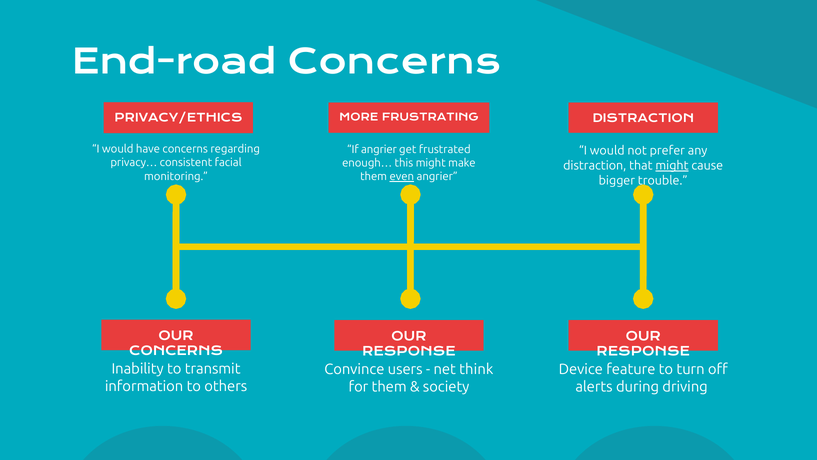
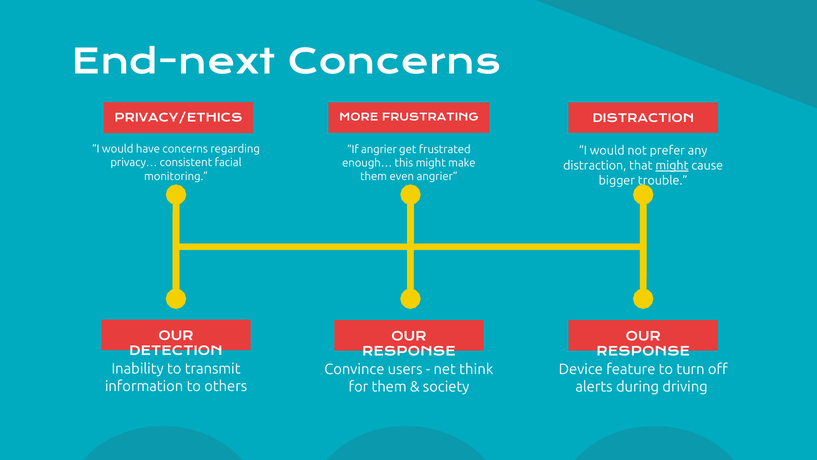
End-road: End-road -> End-next
even underline: present -> none
CONCERNS at (176, 351): CONCERNS -> DETECTION
